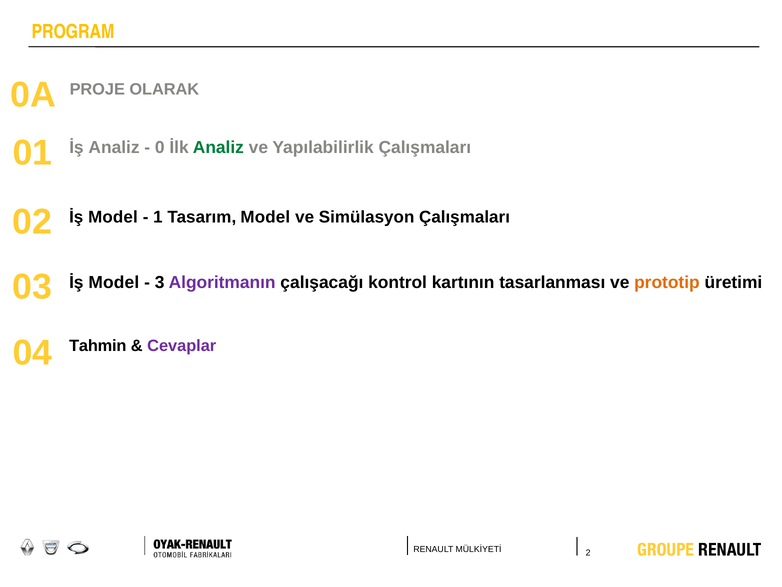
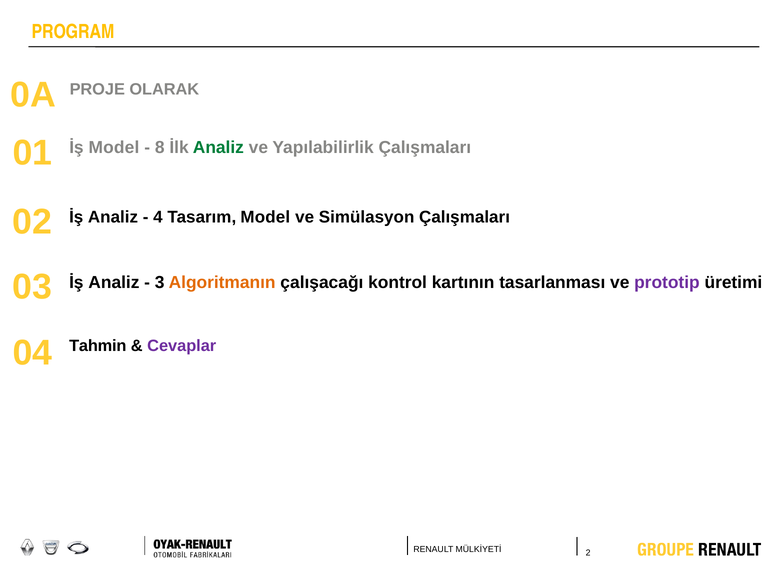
İş Analiz: Analiz -> Model
0: 0 -> 8
02 İş Model: Model -> Analiz
1: 1 -> 4
03 İş Model: Model -> Analiz
Algoritmanın colour: purple -> orange
prototip colour: orange -> purple
